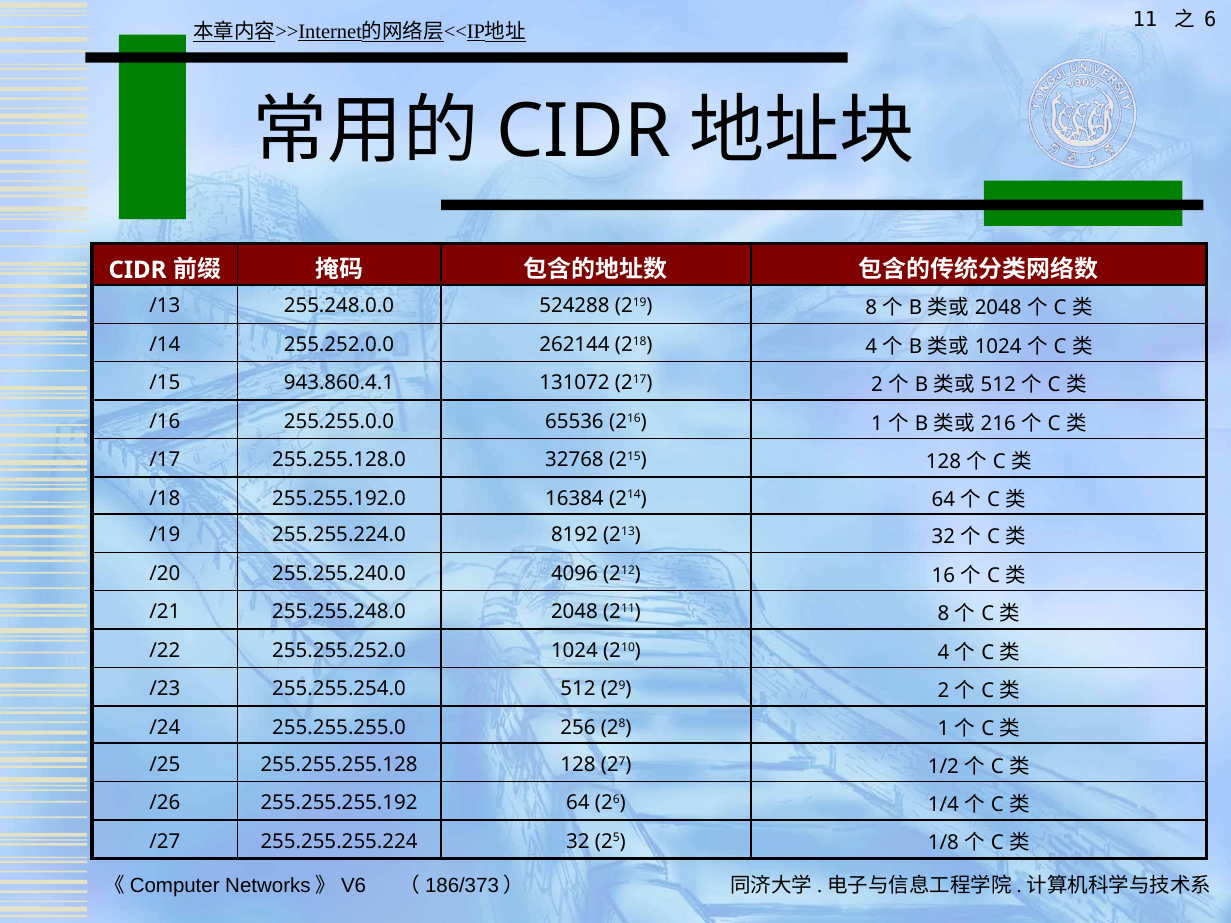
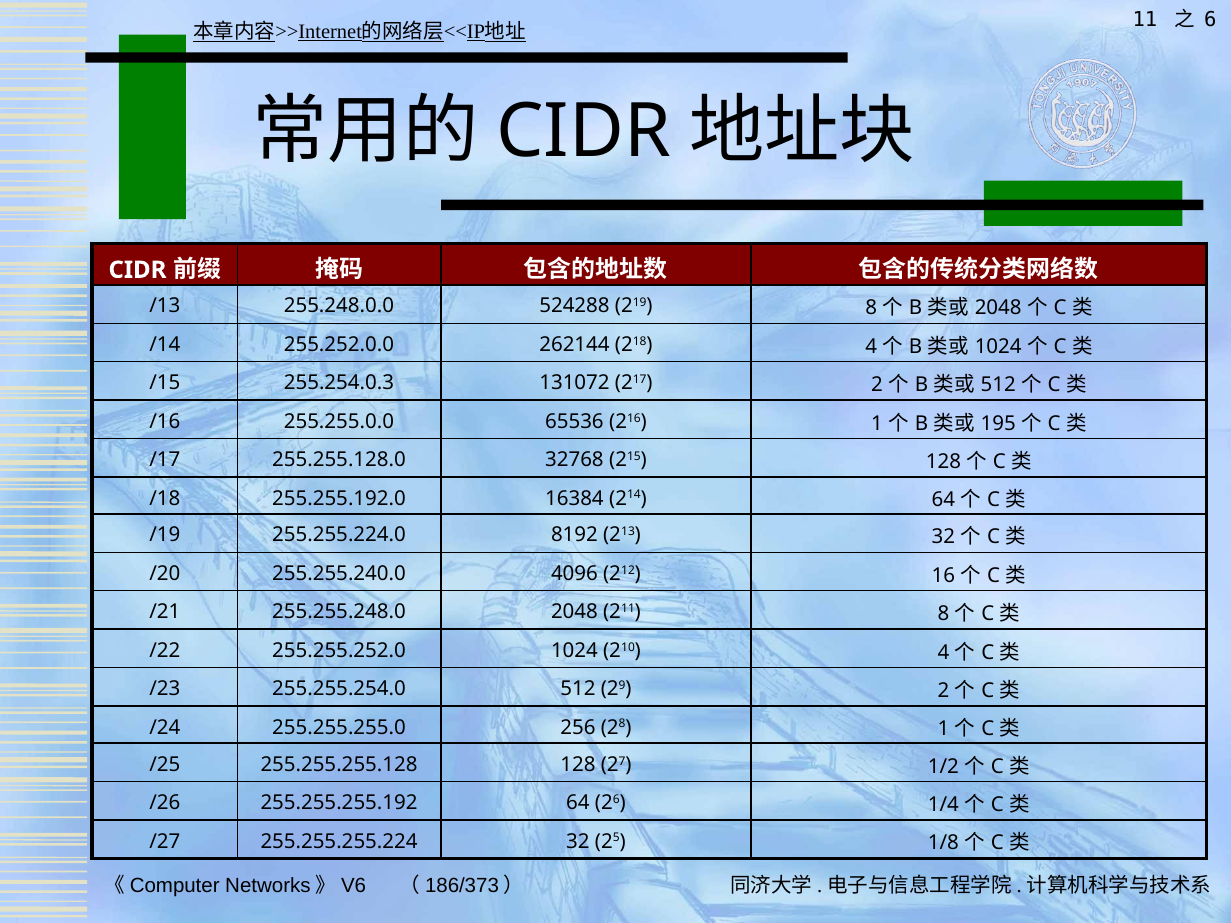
943.860.4.1: 943.860.4.1 -> 255.254.0.3
216 at (998, 423): 216 -> 195
